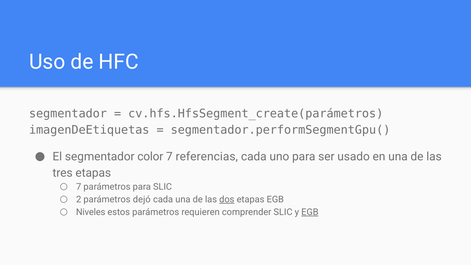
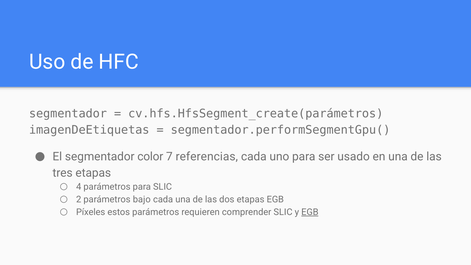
7 at (79, 187): 7 -> 4
dejó: dejó -> bajo
dos underline: present -> none
Niveles: Niveles -> Píxeles
